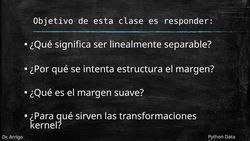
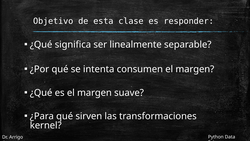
estructura: estructura -> consumen
